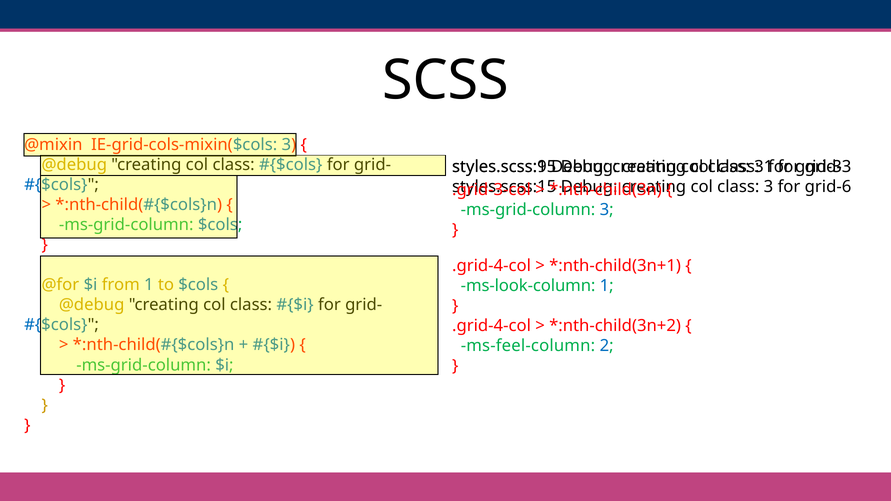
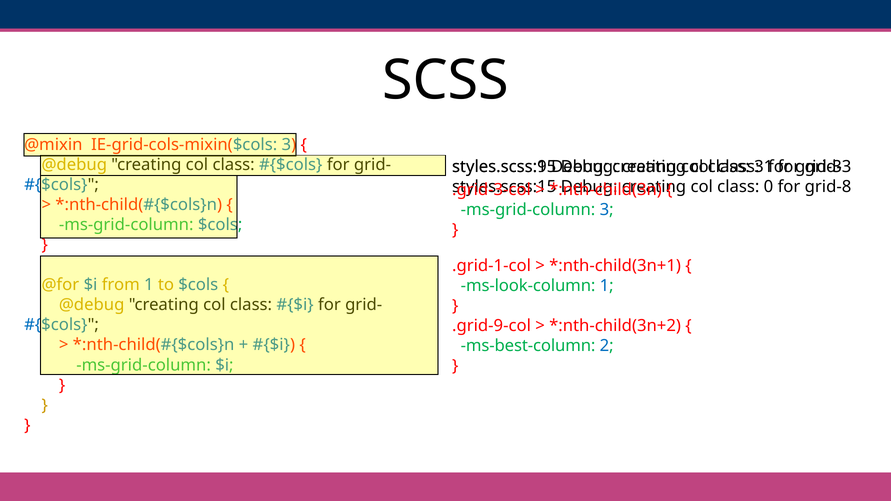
3 at (769, 187): 3 -> 0
grid-6: grid-6 -> grid-8
.grid-4-col at (492, 266): .grid-4-col -> .grid-1-col
.grid-4-col at (492, 326): .grid-4-col -> .grid-9-col
ms-feel-column: ms-feel-column -> ms-best-column
